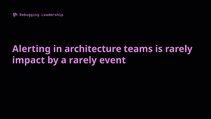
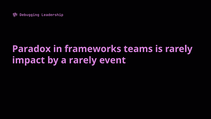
Alerting: Alerting -> Paradox
architecture: architecture -> frameworks
